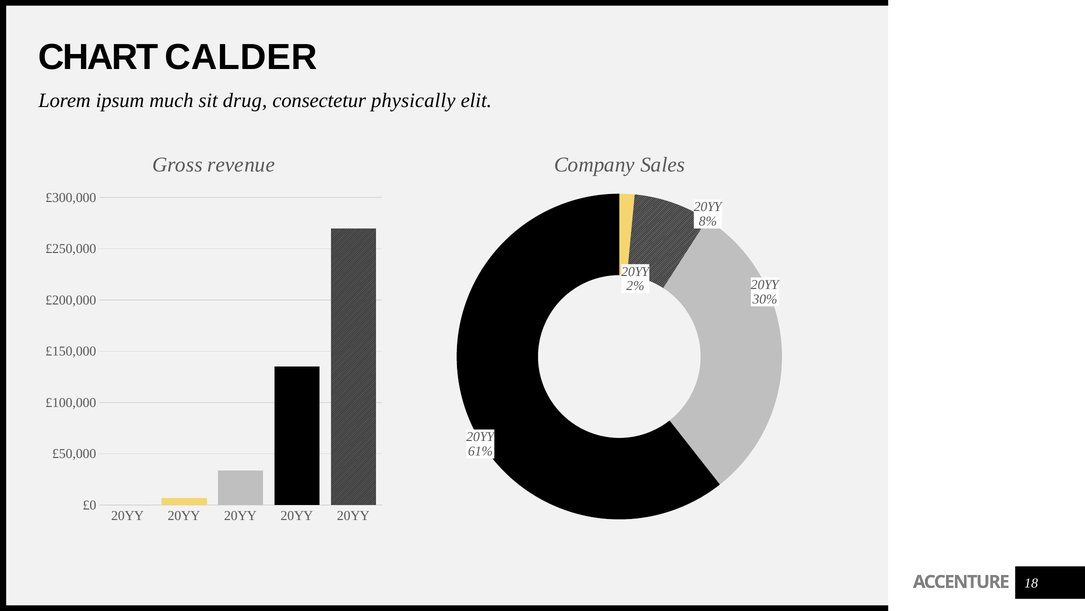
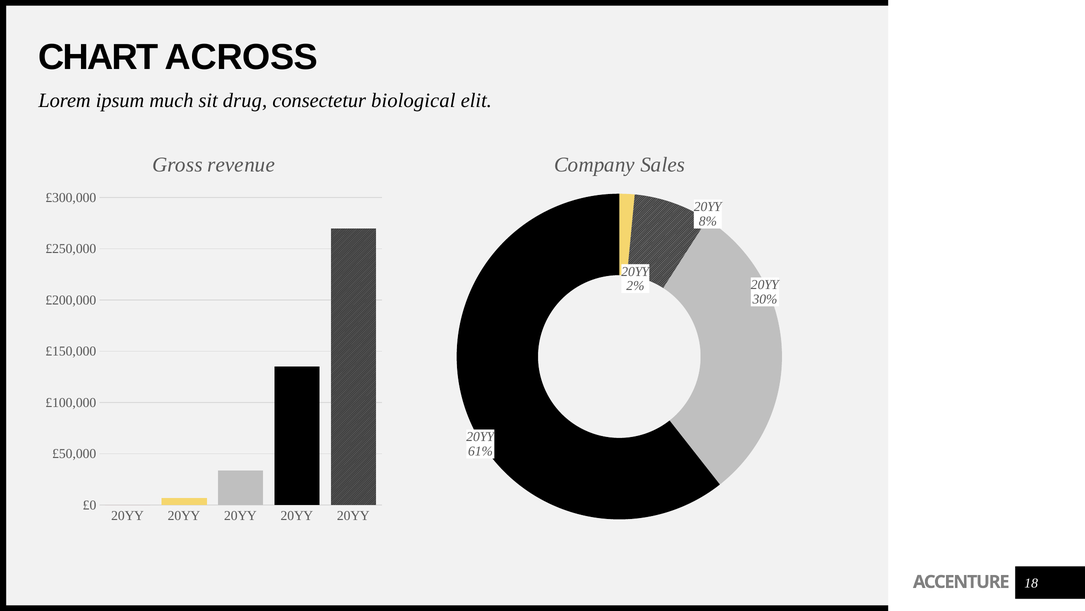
CALDER: CALDER -> ACROSS
physically: physically -> biological
